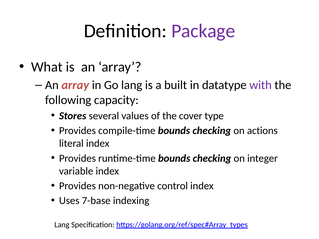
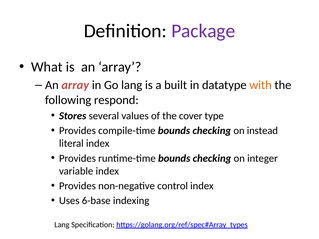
with colour: purple -> orange
capacity: capacity -> respond
actions: actions -> instead
7-base: 7-base -> 6-base
